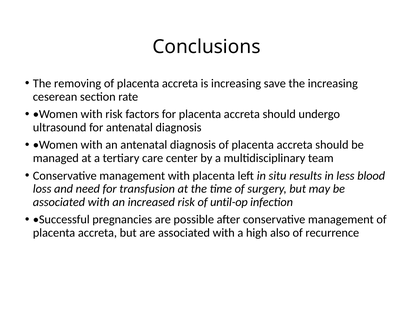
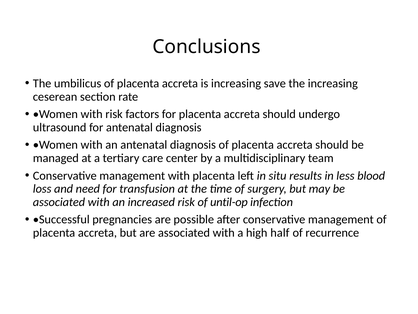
removing: removing -> umbilicus
also: also -> half
